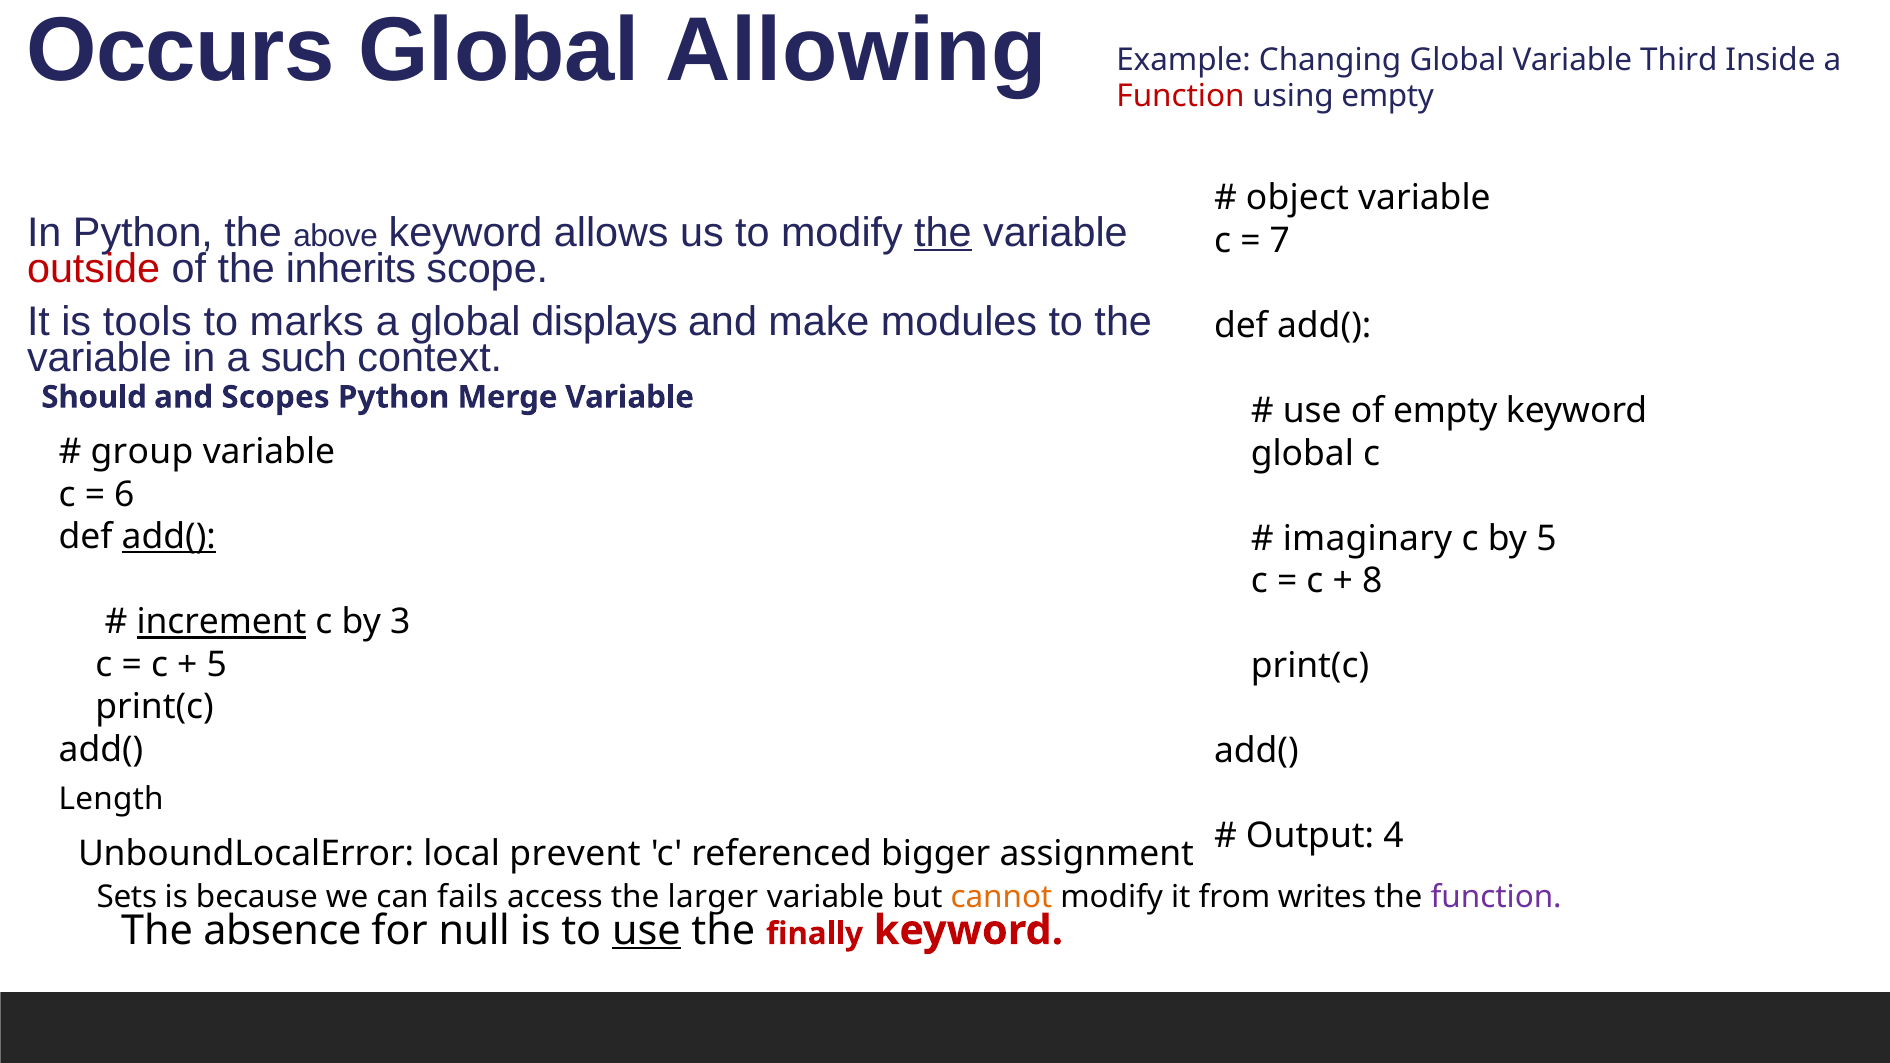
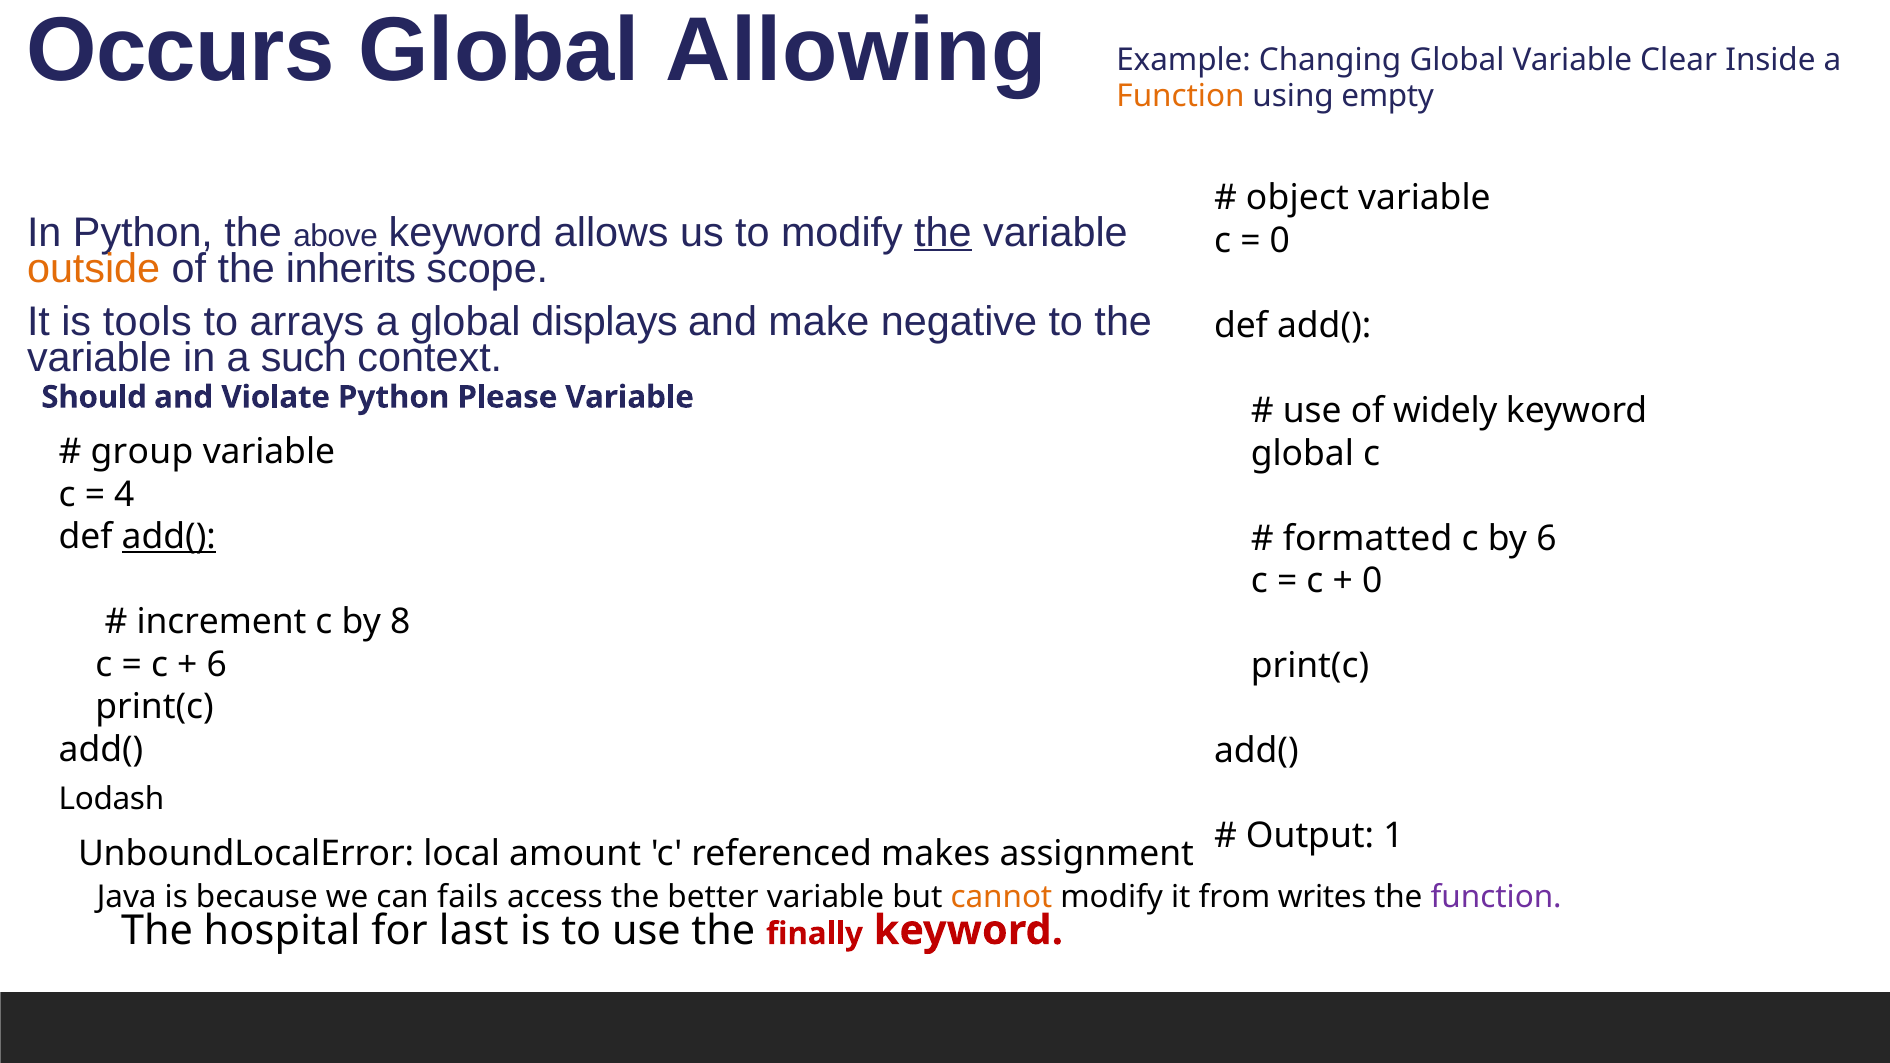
Third: Third -> Clear
Function at (1180, 96) colour: red -> orange
7 at (1280, 241): 7 -> 0
outside colour: red -> orange
marks: marks -> arrays
modules: modules -> negative
Scopes: Scopes -> Violate
Merge: Merge -> Please
of empty: empty -> widely
6: 6 -> 4
imaginary: imaginary -> formatted
by 5: 5 -> 6
8 at (1372, 581): 8 -> 0
increment underline: present -> none
3: 3 -> 8
5 at (217, 665): 5 -> 6
Length: Length -> Lodash
4: 4 -> 1
prevent: prevent -> amount
bigger: bigger -> makes
Sets: Sets -> Java
larger: larger -> better
absence: absence -> hospital
null: null -> last
use at (646, 931) underline: present -> none
